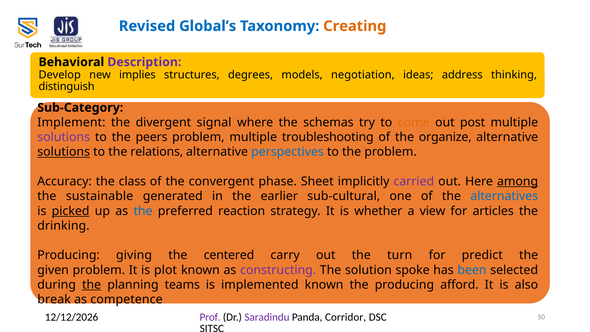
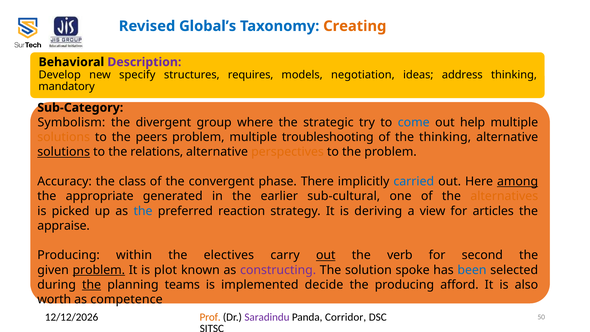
implies: implies -> specify
degrees: degrees -> requires
distinguish: distinguish -> mandatory
Implement: Implement -> Symbolism
signal: signal -> group
schemas: schemas -> strategic
come colour: orange -> blue
post: post -> help
solutions at (64, 137) colour: purple -> orange
the organize: organize -> thinking
perspectives colour: blue -> orange
Sheet: Sheet -> There
carried colour: purple -> blue
sustainable: sustainable -> appropriate
alternatives colour: blue -> orange
picked underline: present -> none
whether: whether -> deriving
drinking: drinking -> appraise
giving: giving -> within
centered: centered -> electives
out at (326, 255) underline: none -> present
turn: turn -> verb
predict: predict -> second
problem at (99, 270) underline: none -> present
implemented known: known -> decide
break: break -> worth
Prof colour: purple -> orange
